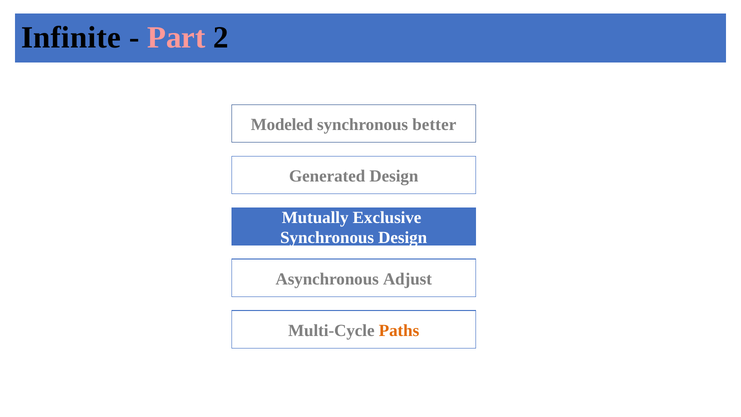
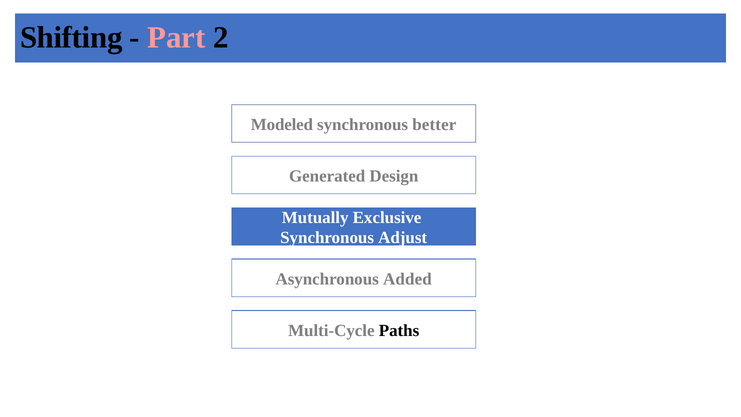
Infinite: Infinite -> Shifting
Synchronous Design: Design -> Adjust
Adjust: Adjust -> Added
Paths colour: orange -> black
